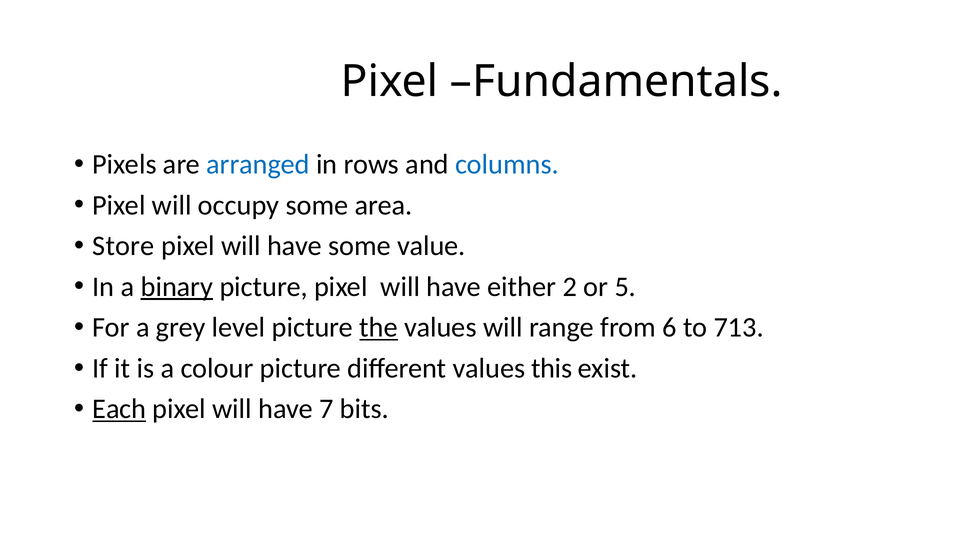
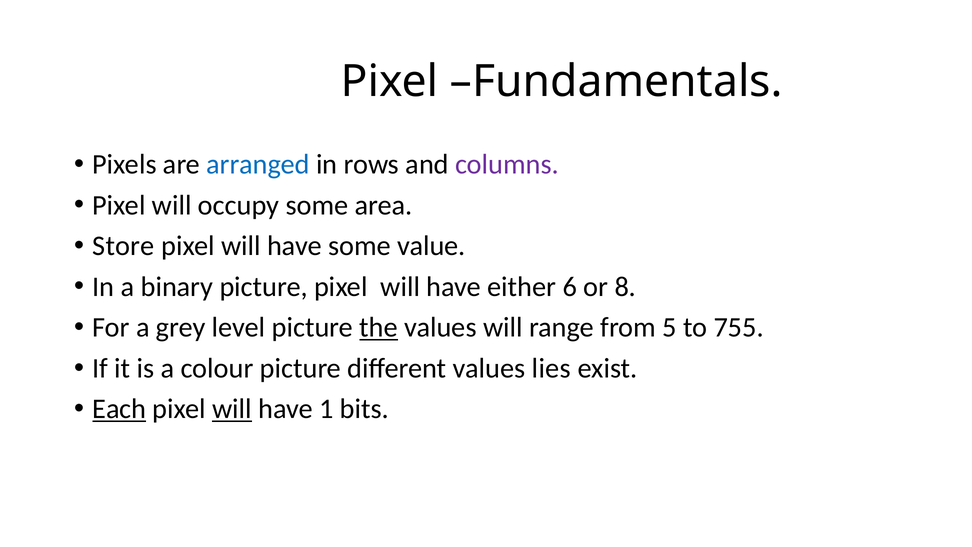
columns colour: blue -> purple
binary underline: present -> none
2: 2 -> 6
5: 5 -> 8
6: 6 -> 5
713: 713 -> 755
this: this -> lies
will at (232, 409) underline: none -> present
7: 7 -> 1
